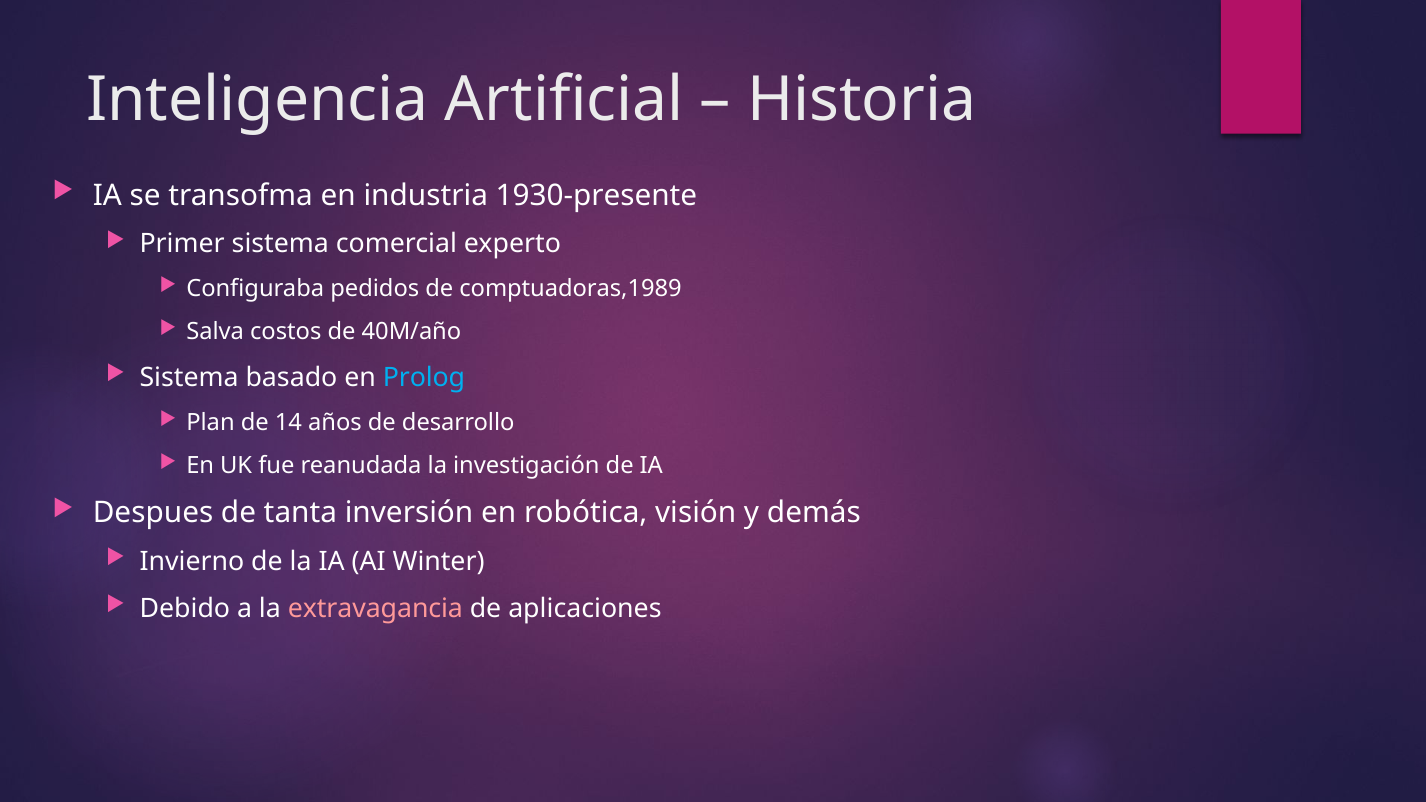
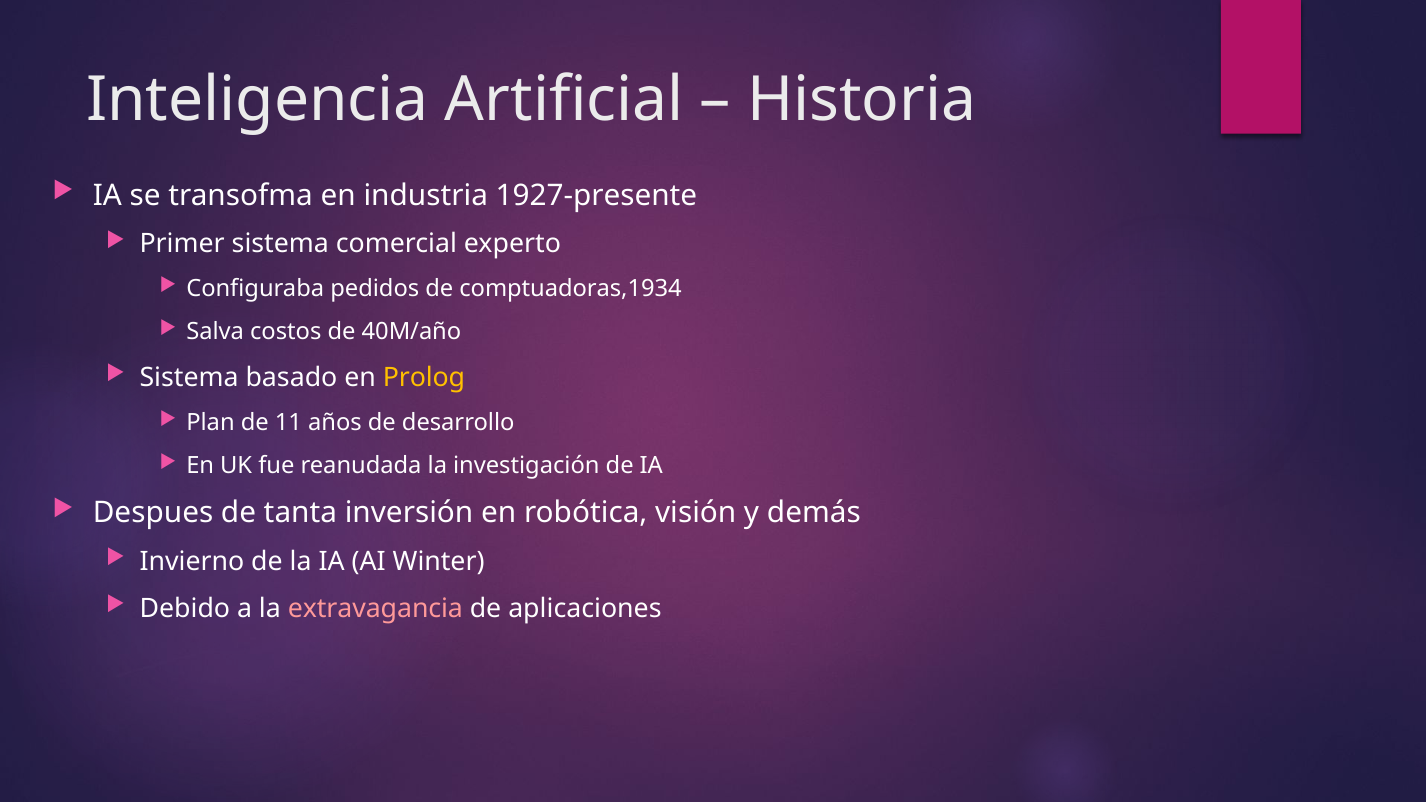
1930-presente: 1930-presente -> 1927-presente
comptuadoras,1989: comptuadoras,1989 -> comptuadoras,1934
Prolog colour: light blue -> yellow
14: 14 -> 11
